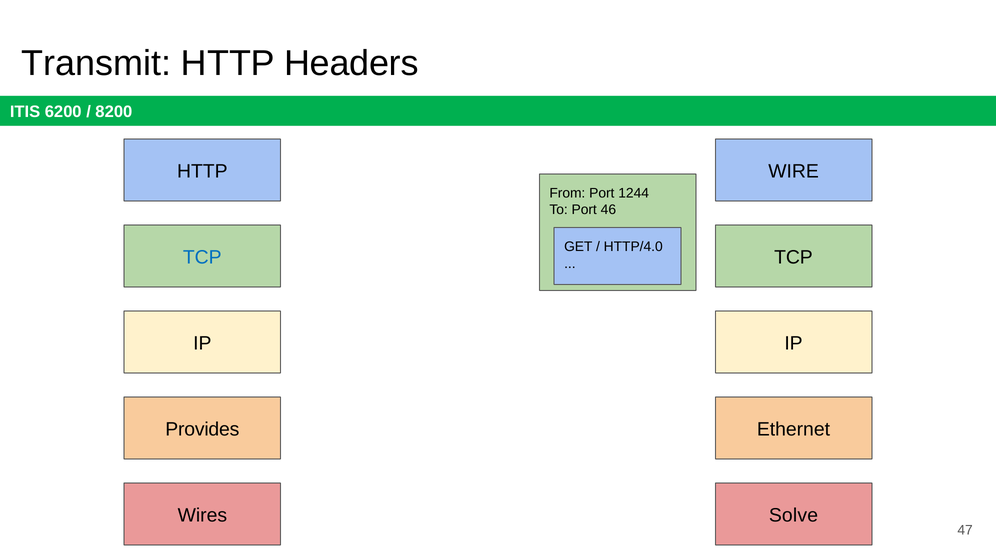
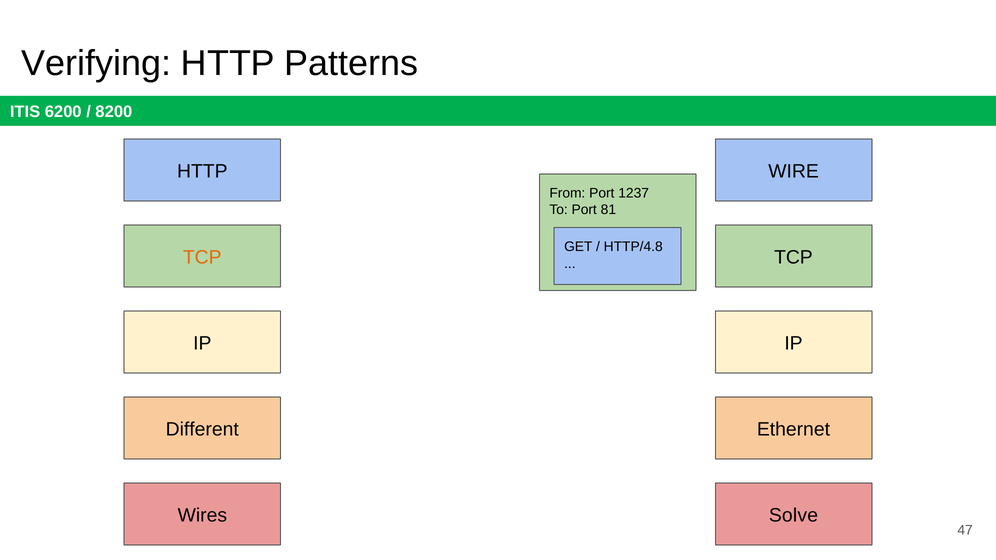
Transmit: Transmit -> Verifying
Headers: Headers -> Patterns
1244: 1244 -> 1237
46: 46 -> 81
HTTP/4.0: HTTP/4.0 -> HTTP/4.8
TCP at (202, 257) colour: blue -> orange
Provides: Provides -> Different
